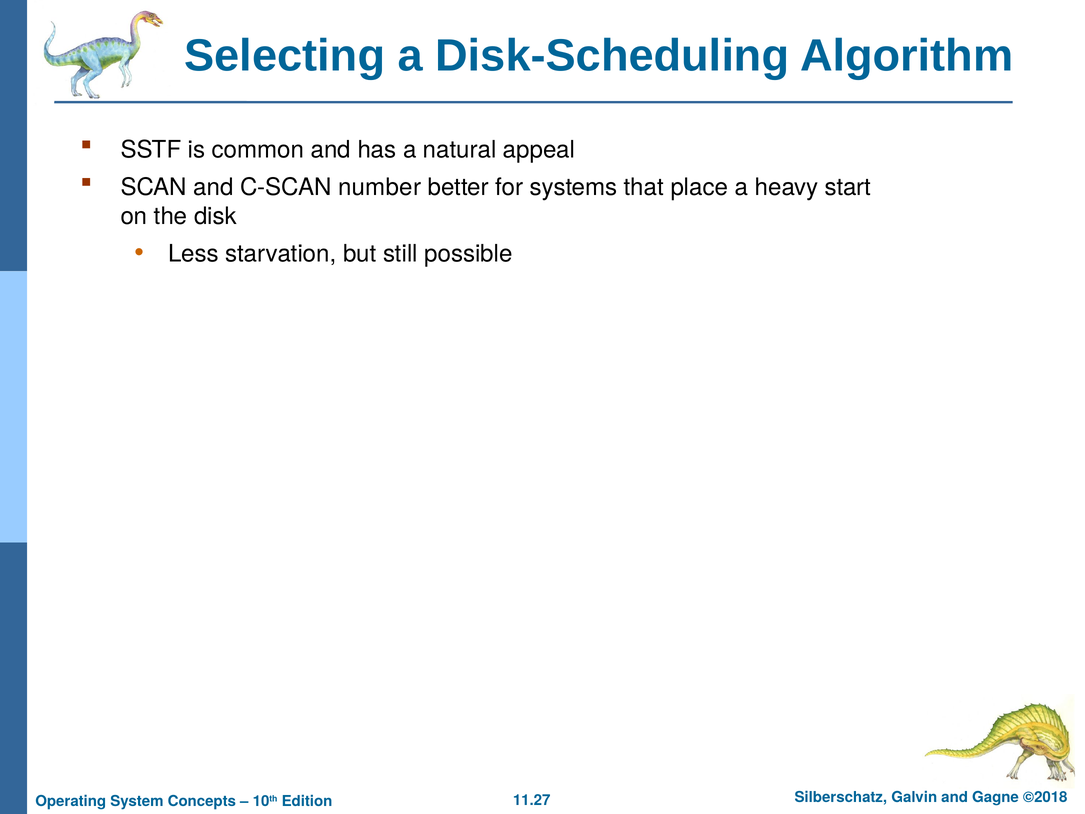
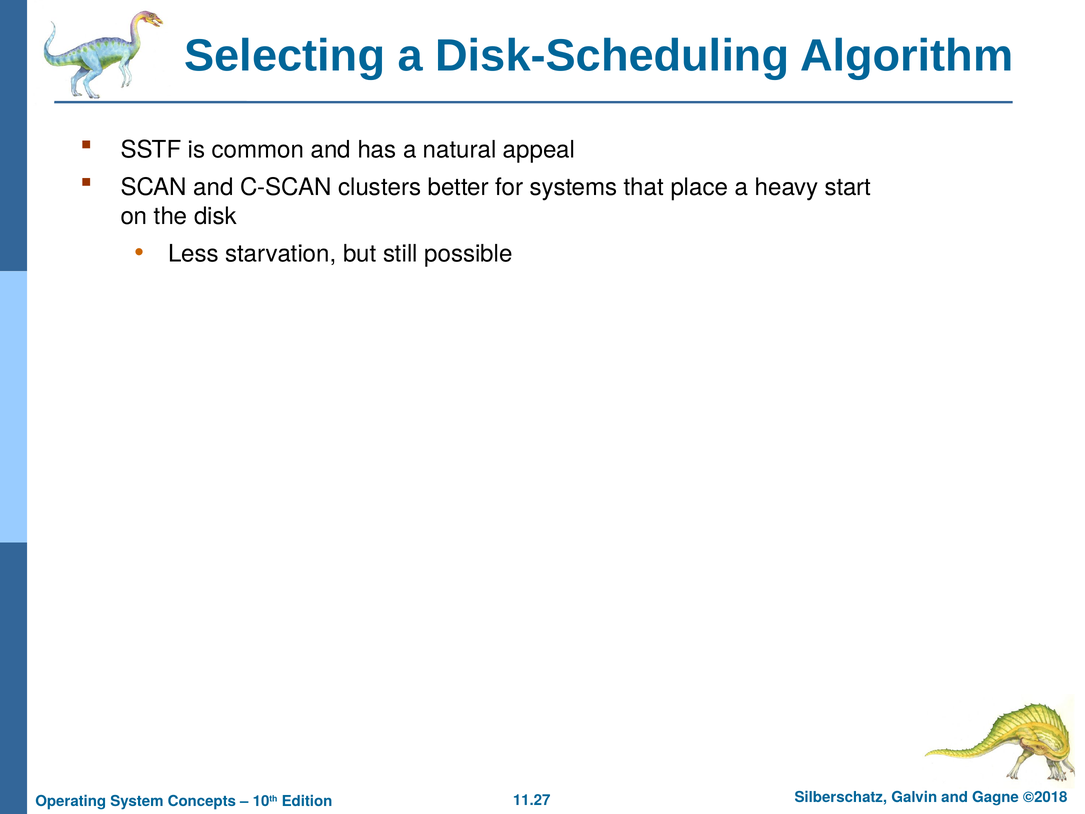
number: number -> clusters
